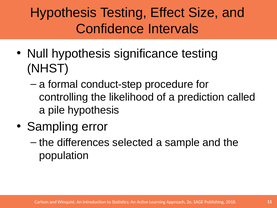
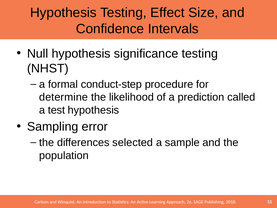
controlling: controlling -> determine
pile: pile -> test
